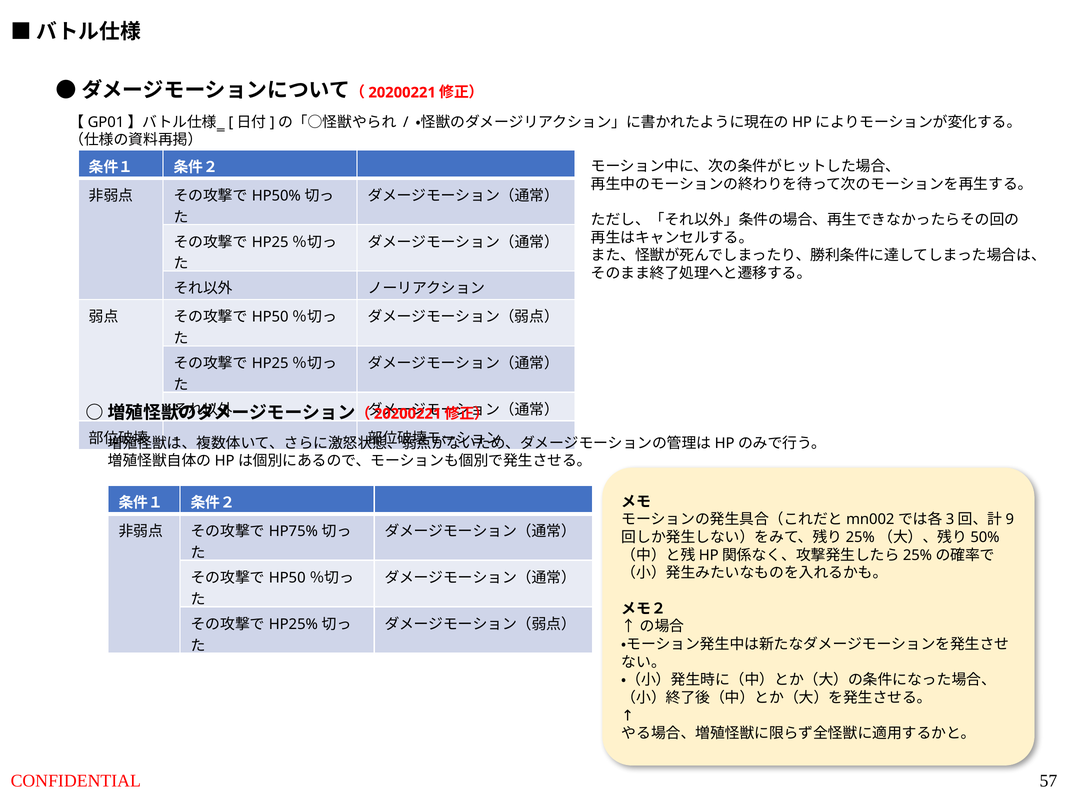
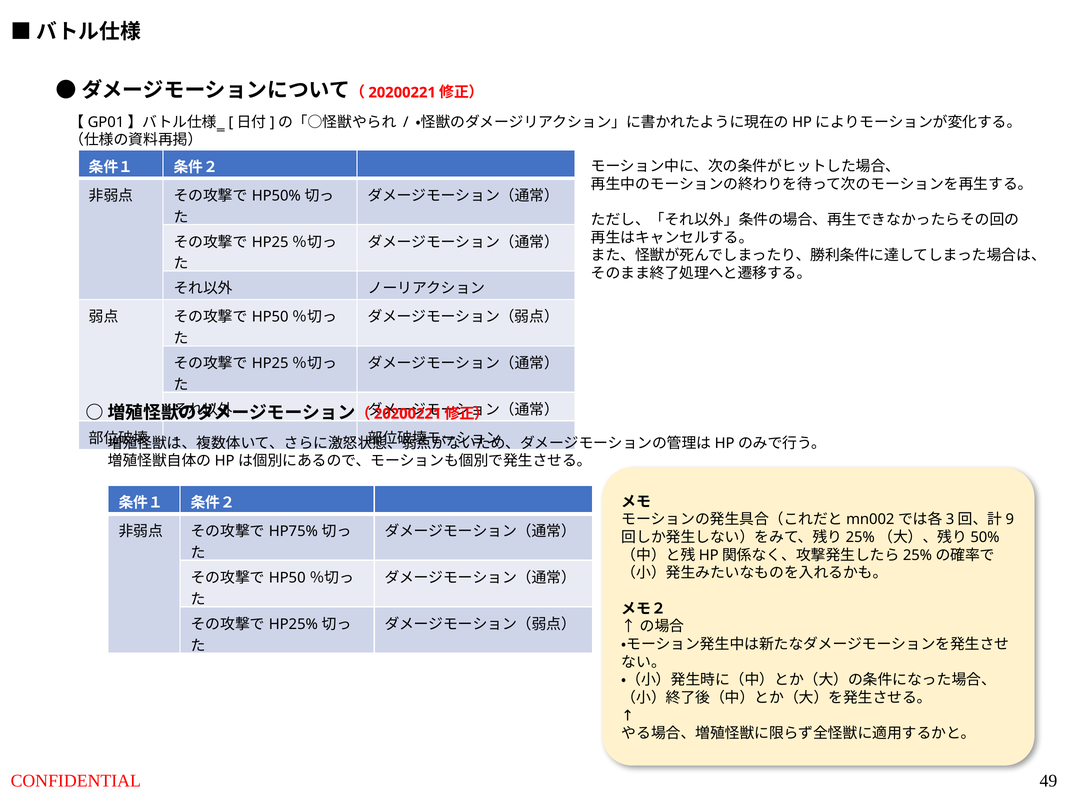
57: 57 -> 49
